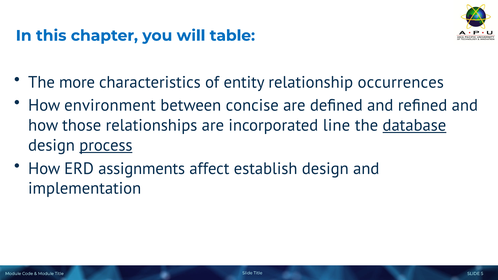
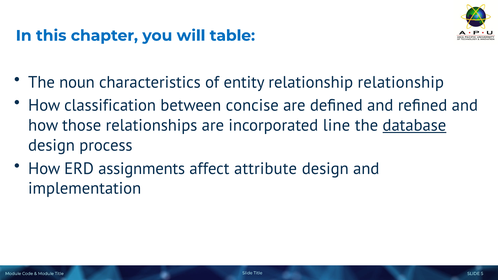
more: more -> noun
relationship occurrences: occurrences -> relationship
environment: environment -> classification
process underline: present -> none
establish: establish -> attribute
